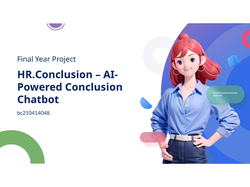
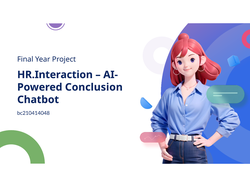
HR.Conclusion: HR.Conclusion -> HR.Interaction
